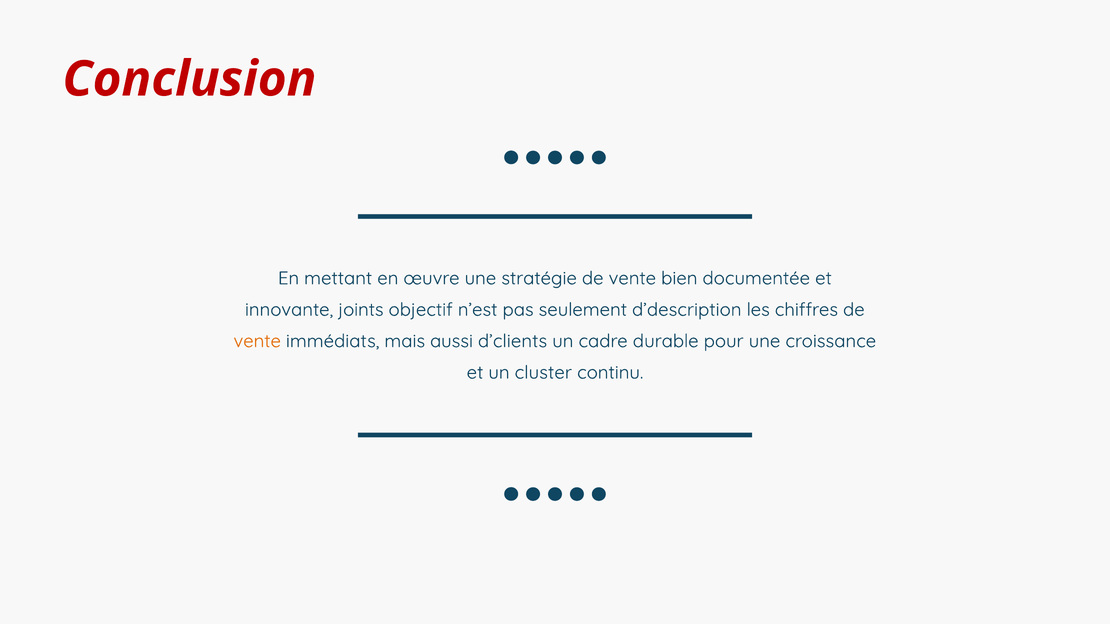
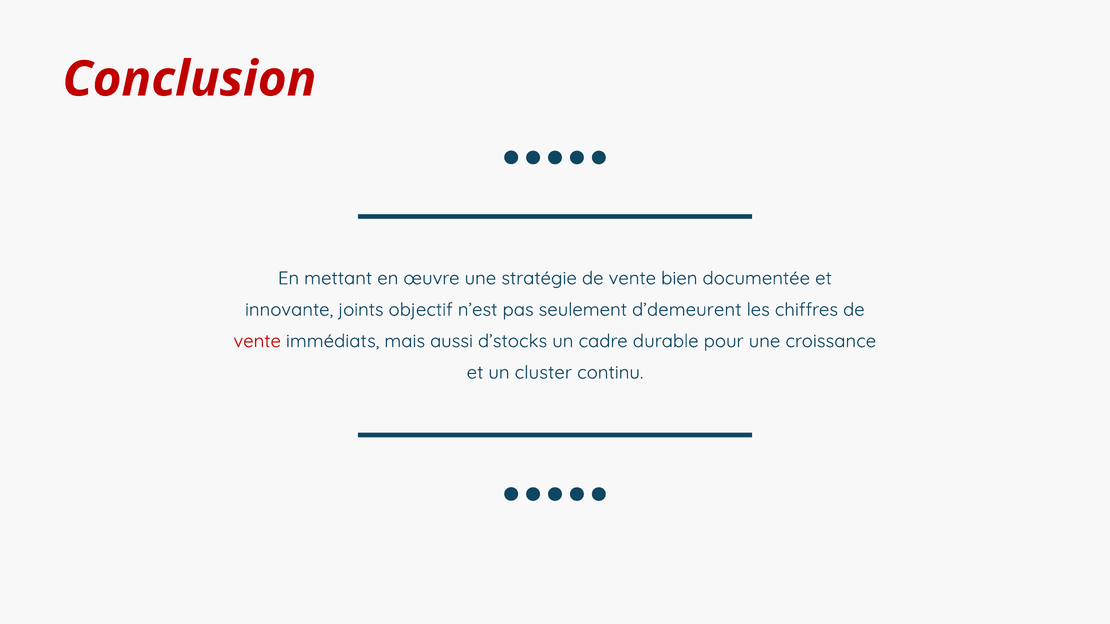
d’description: d’description -> d’demeurent
vente at (257, 341) colour: orange -> red
d’clients: d’clients -> d’stocks
